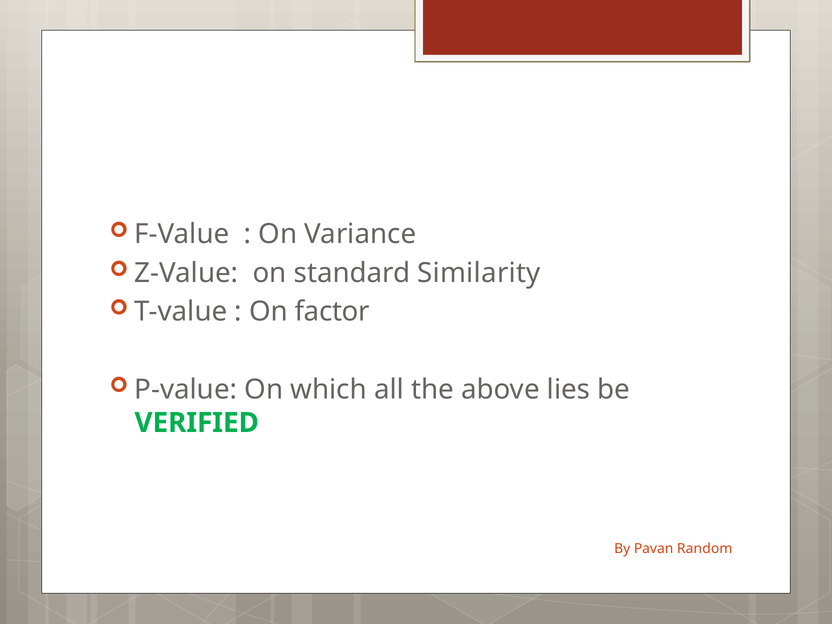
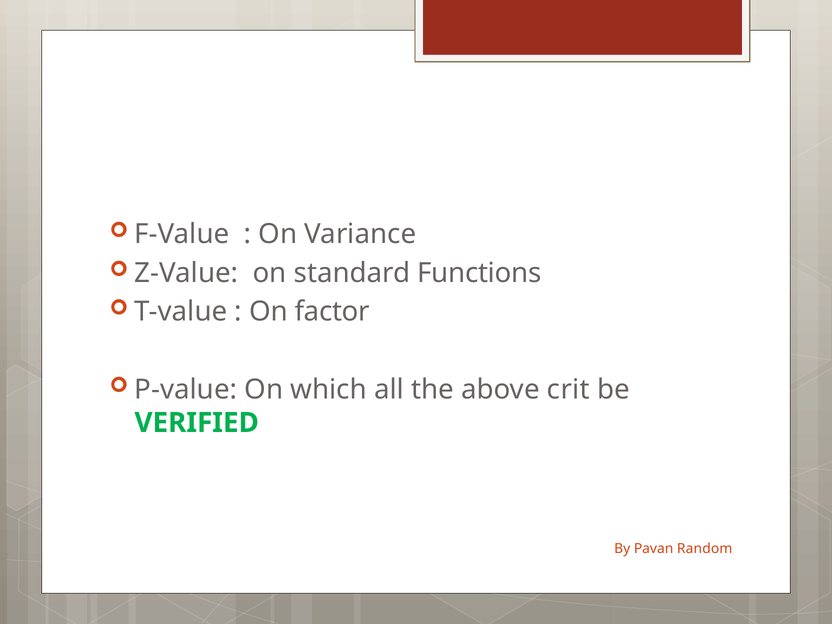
Similarity: Similarity -> Functions
lies: lies -> crit
